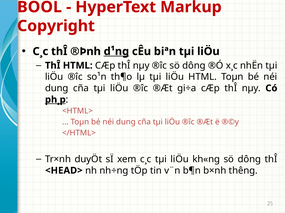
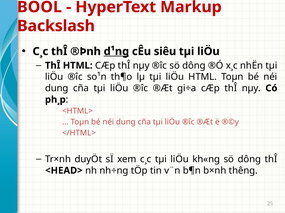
Copyright: Copyright -> Backslash
biªn: biªn -> siêu
ph¸p underline: present -> none
